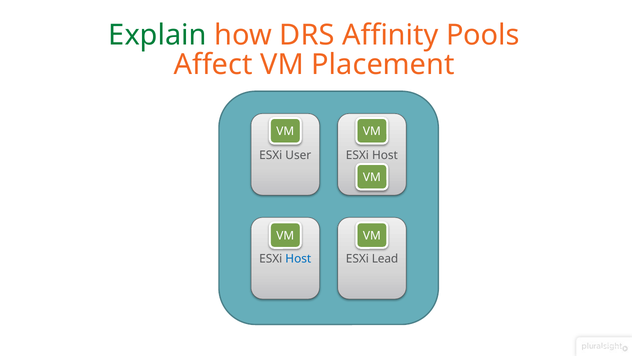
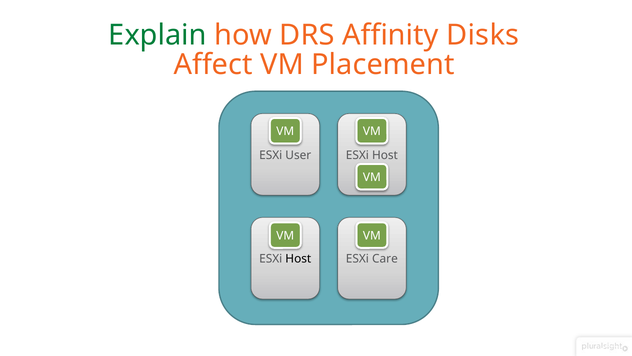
Pools: Pools -> Disks
Host at (298, 259) colour: blue -> black
Lead: Lead -> Care
